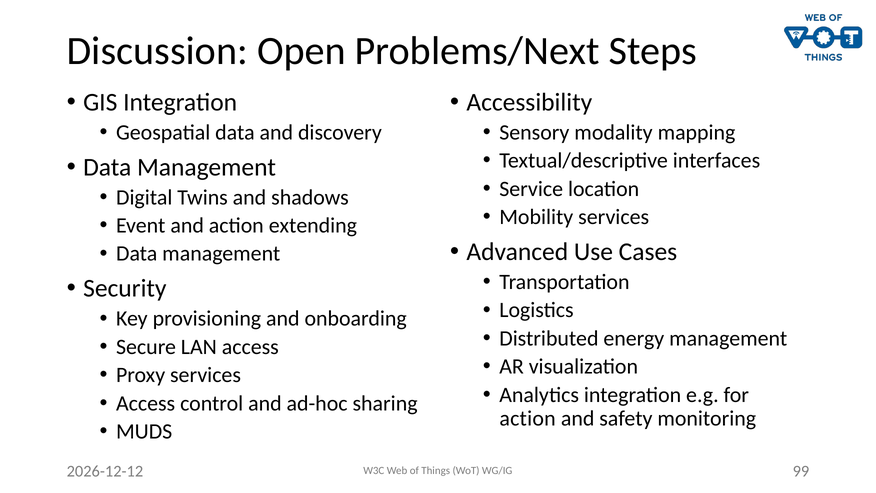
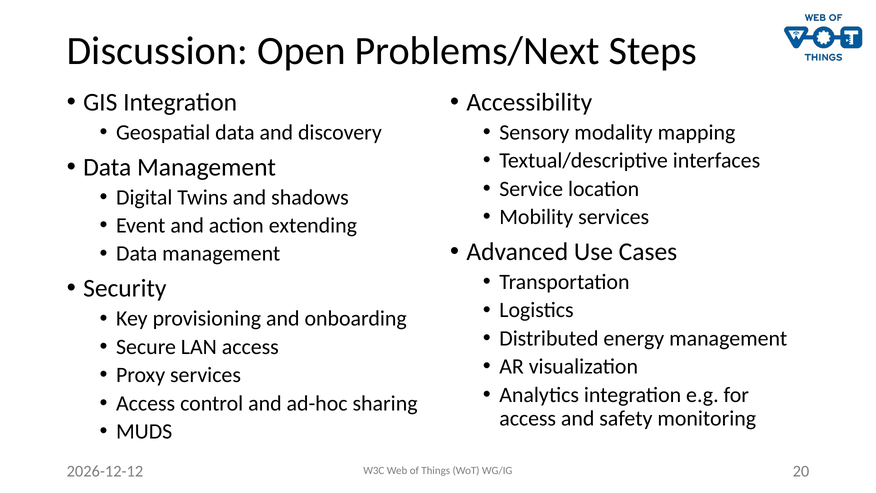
action at (528, 418): action -> access
99: 99 -> 20
